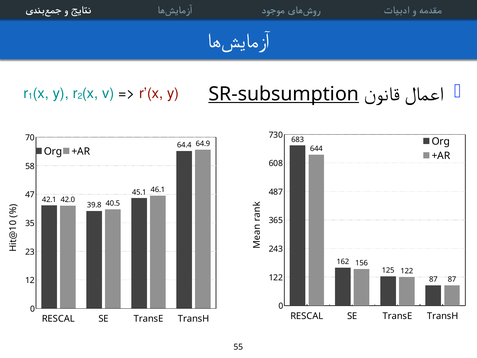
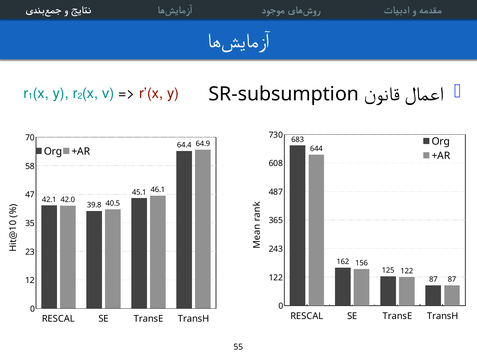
SR-subsumption underline: present -> none
